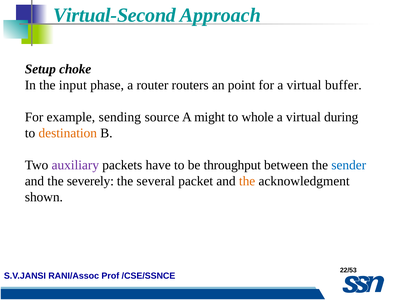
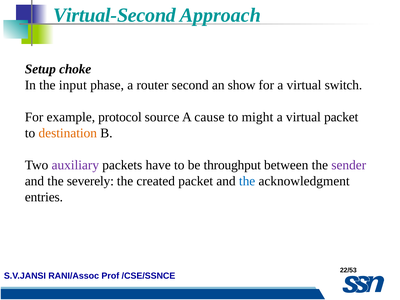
routers: routers -> second
point: point -> show
buffer: buffer -> switch
sending: sending -> protocol
might: might -> cause
whole: whole -> might
virtual during: during -> packet
sender colour: blue -> purple
several: several -> created
the at (247, 181) colour: orange -> blue
shown: shown -> entries
